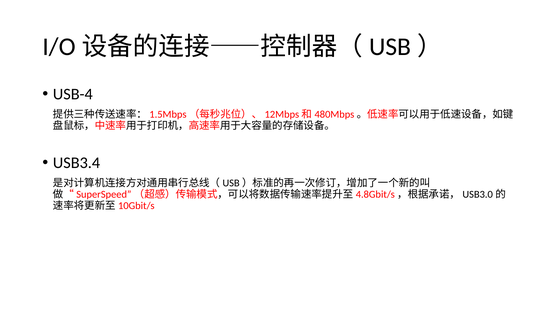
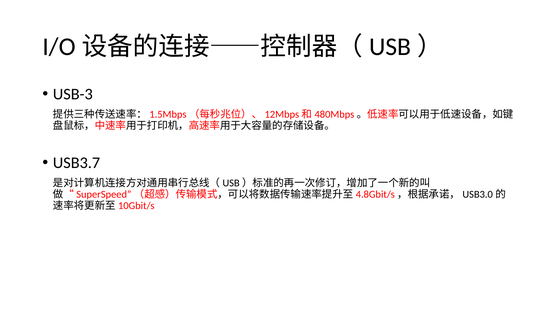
USB-4: USB-4 -> USB-3
USB3.4: USB3.4 -> USB3.7
